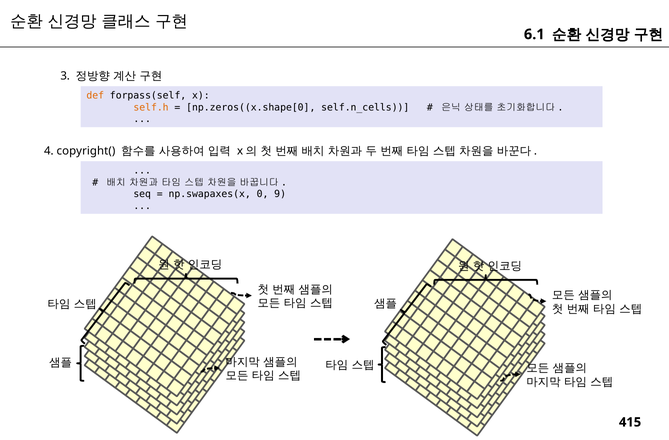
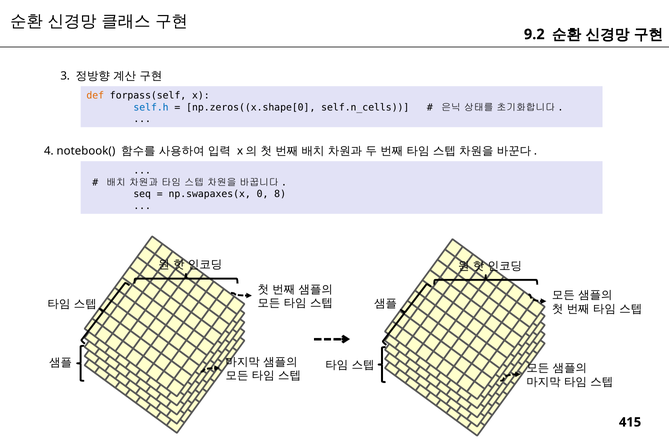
6.1: 6.1 -> 9.2
self.h colour: orange -> blue
copyright(: copyright( -> notebook(
9: 9 -> 8
